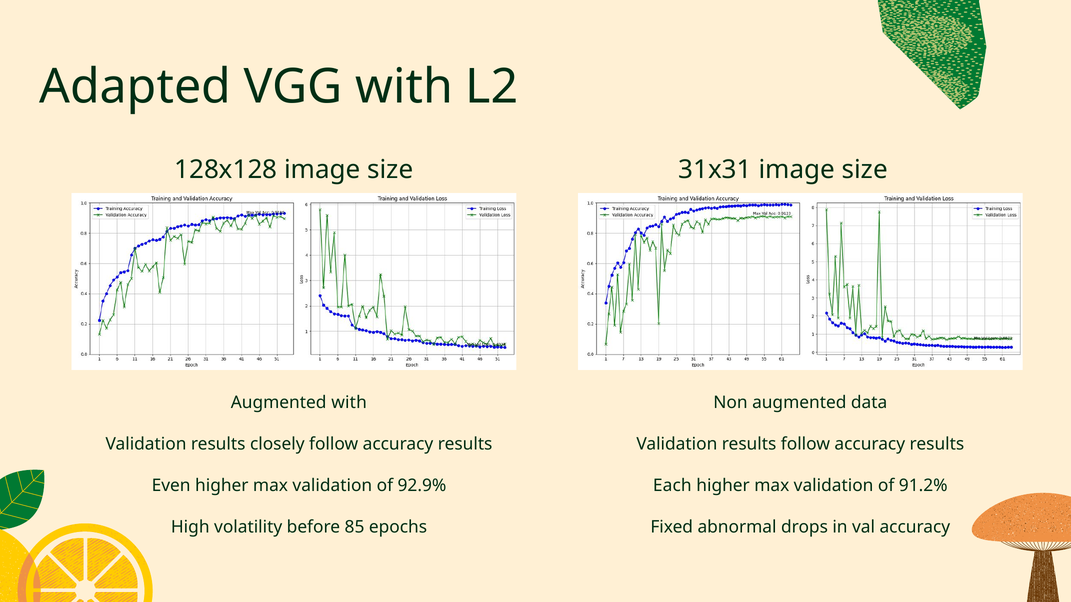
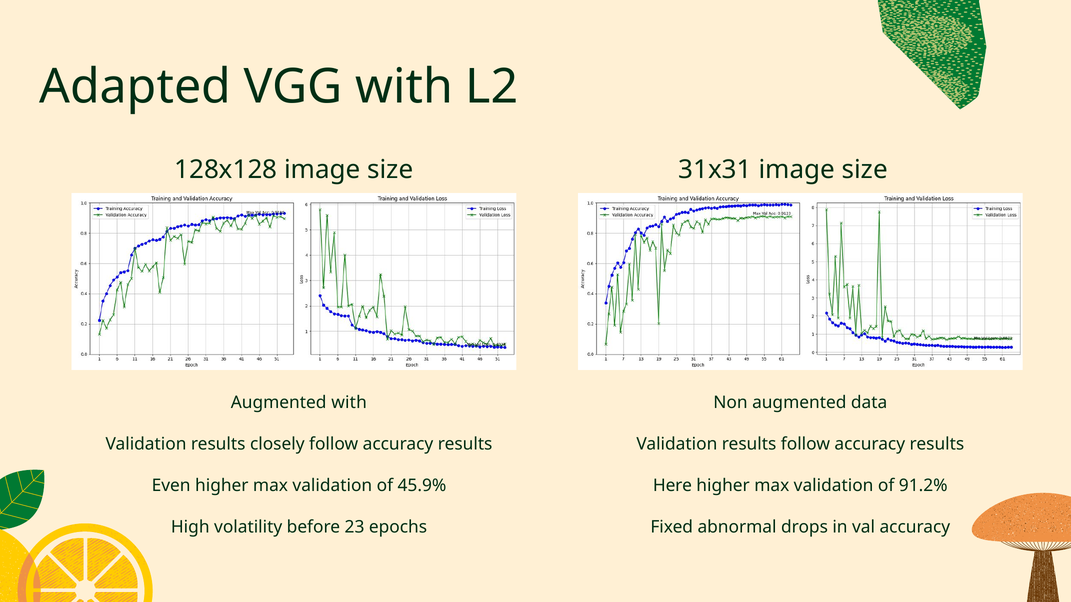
92.9%: 92.9% -> 45.9%
Each: Each -> Here
85: 85 -> 23
